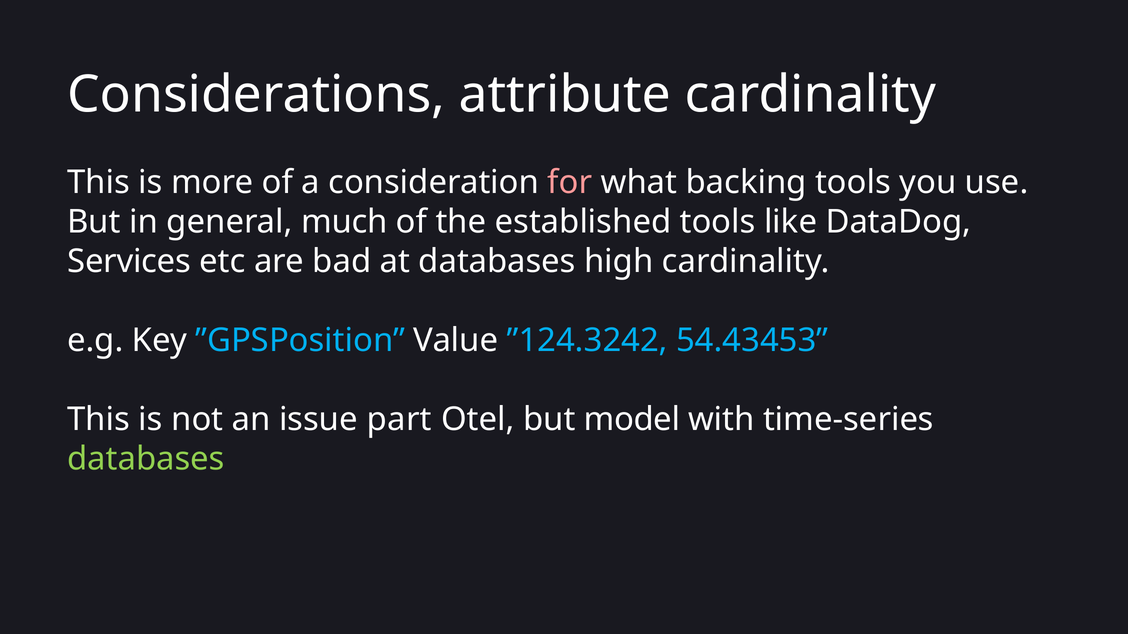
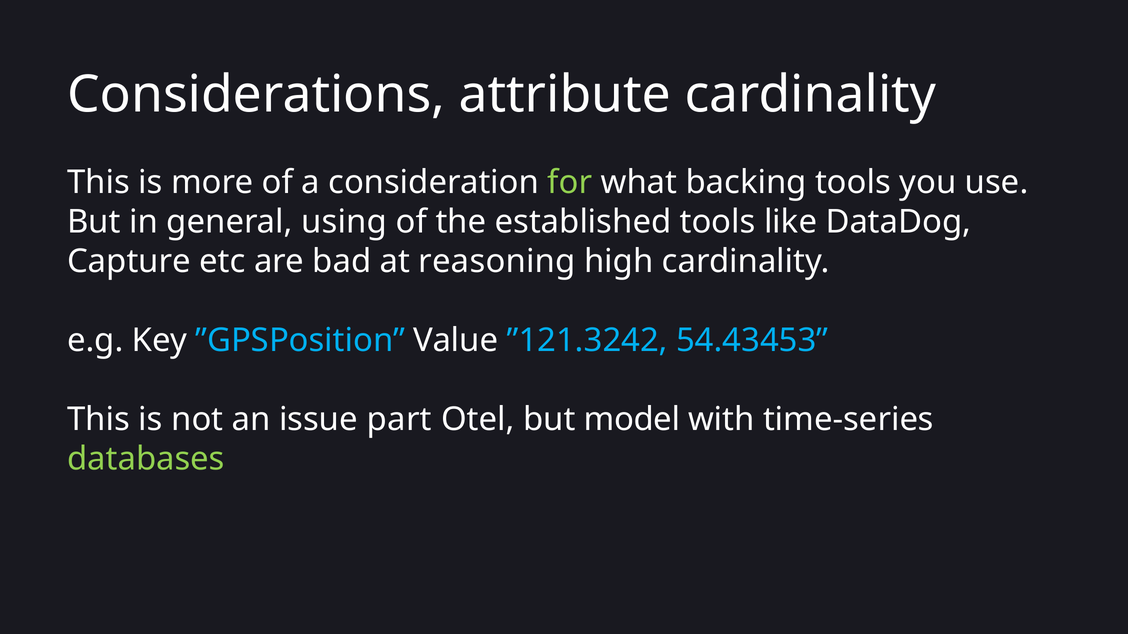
for colour: pink -> light green
much: much -> using
Services: Services -> Capture
at databases: databases -> reasoning
”124.3242: ”124.3242 -> ”121.3242
